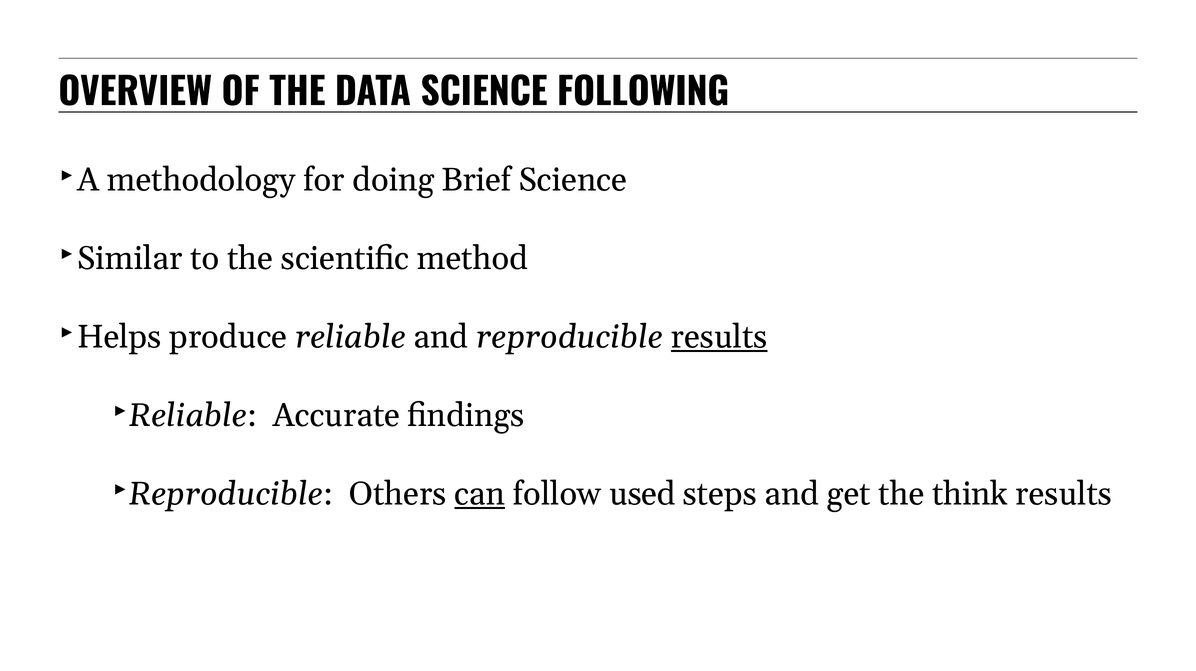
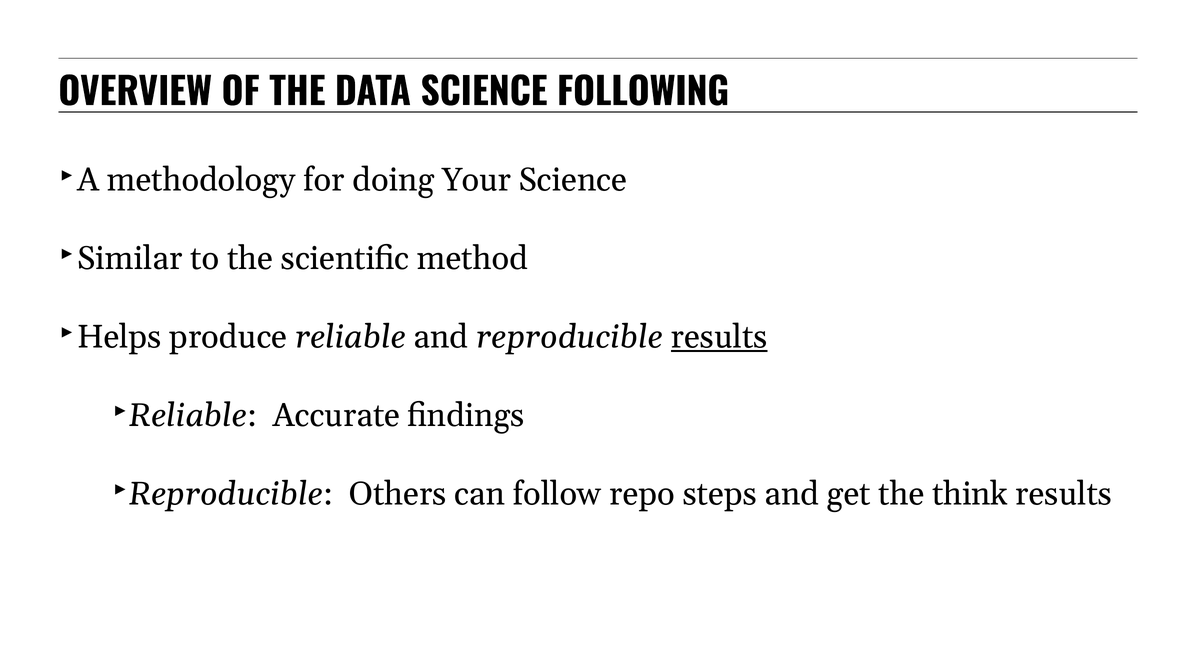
Brief: Brief -> Your
can underline: present -> none
used: used -> repo
